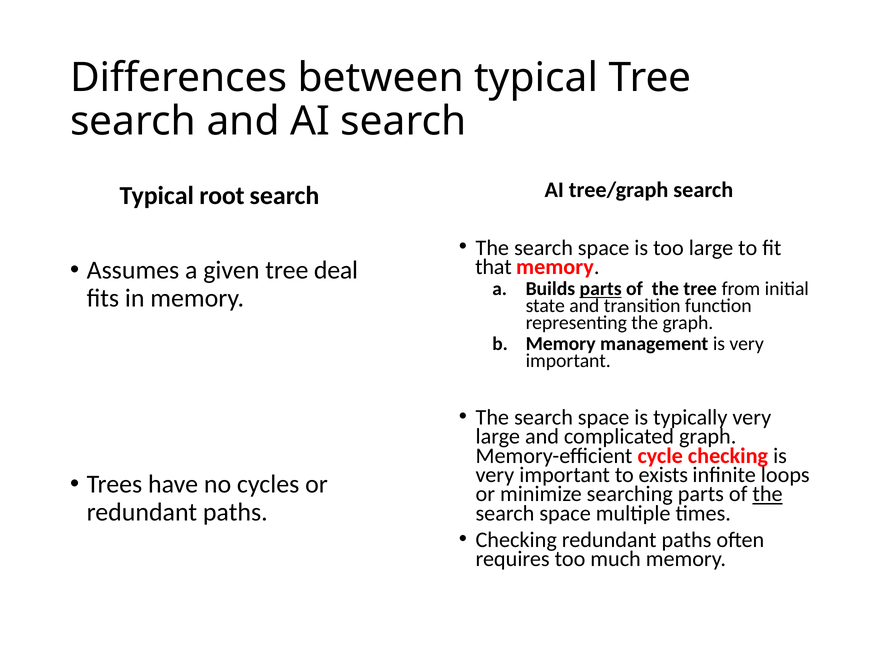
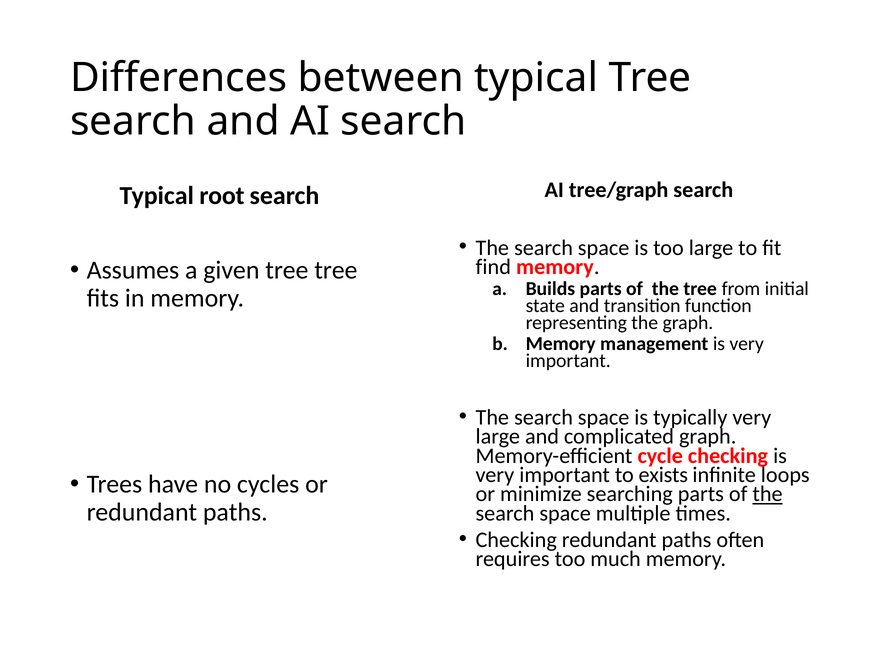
tree deal: deal -> tree
that: that -> find
parts at (601, 289) underline: present -> none
